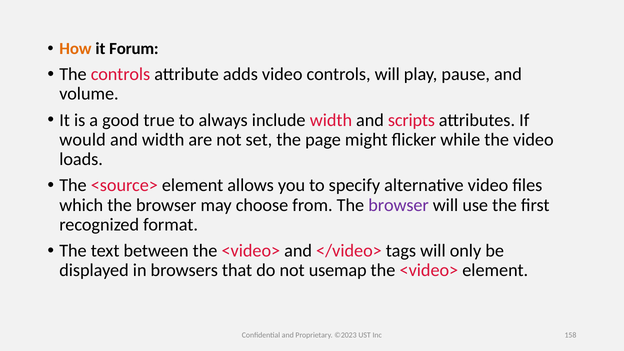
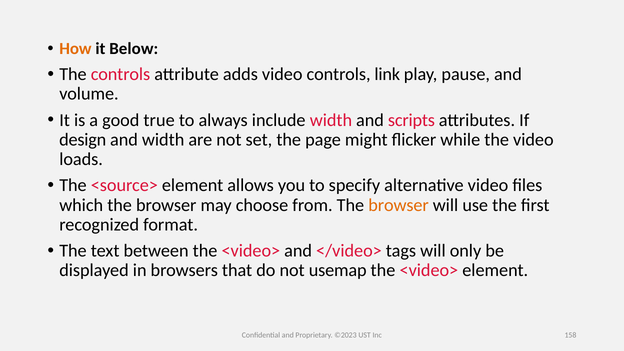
Forum: Forum -> Below
controls will: will -> link
would: would -> design
browser at (399, 205) colour: purple -> orange
